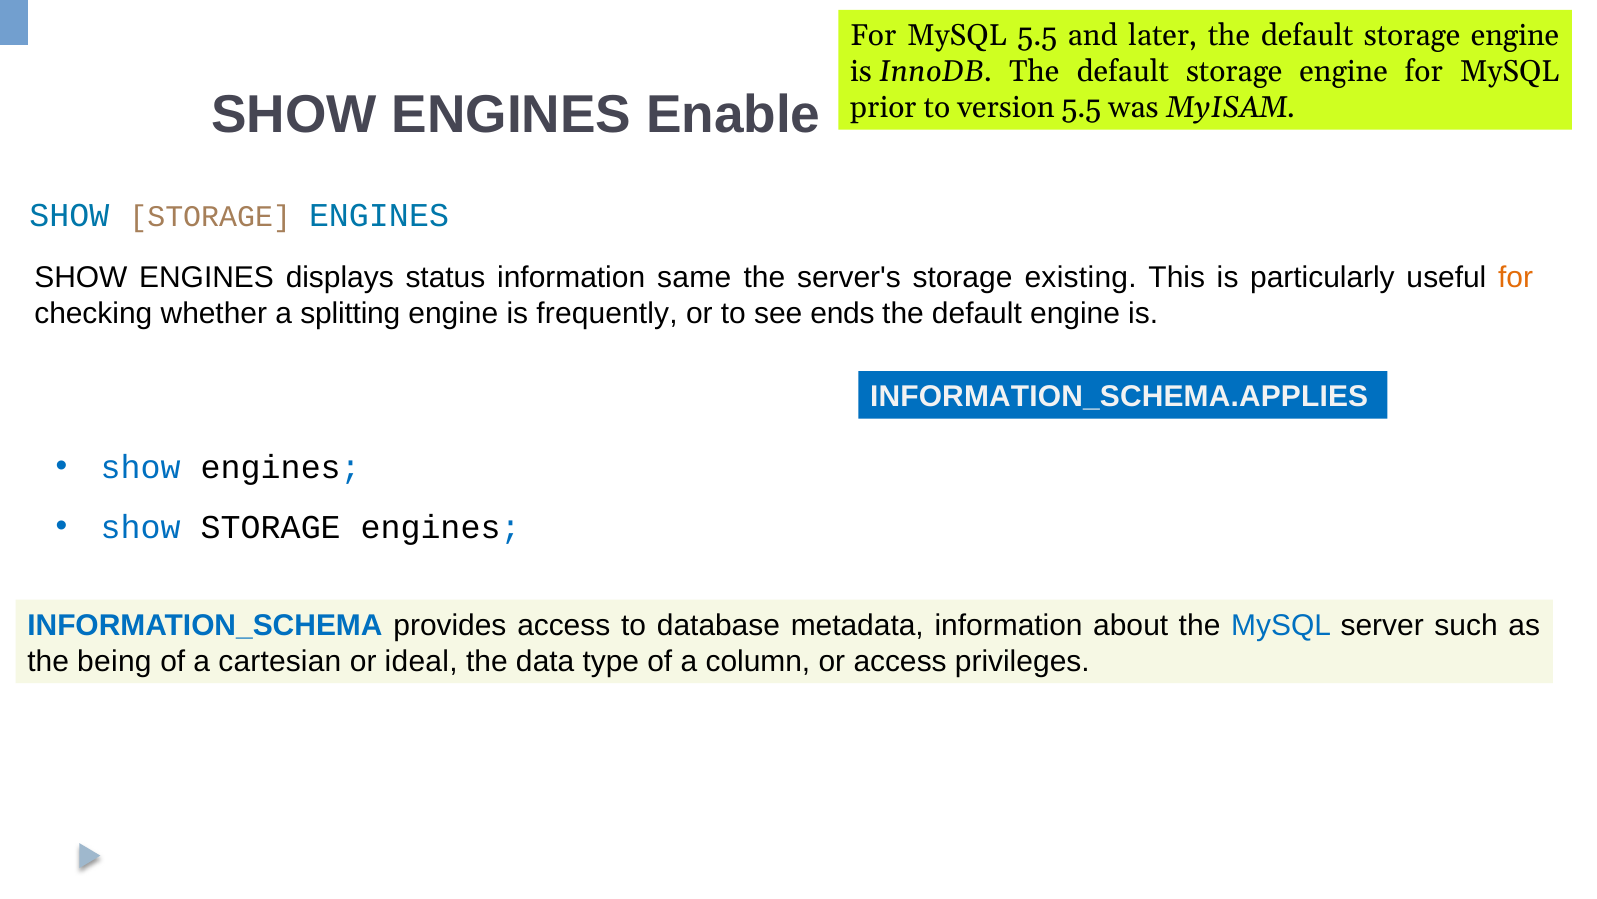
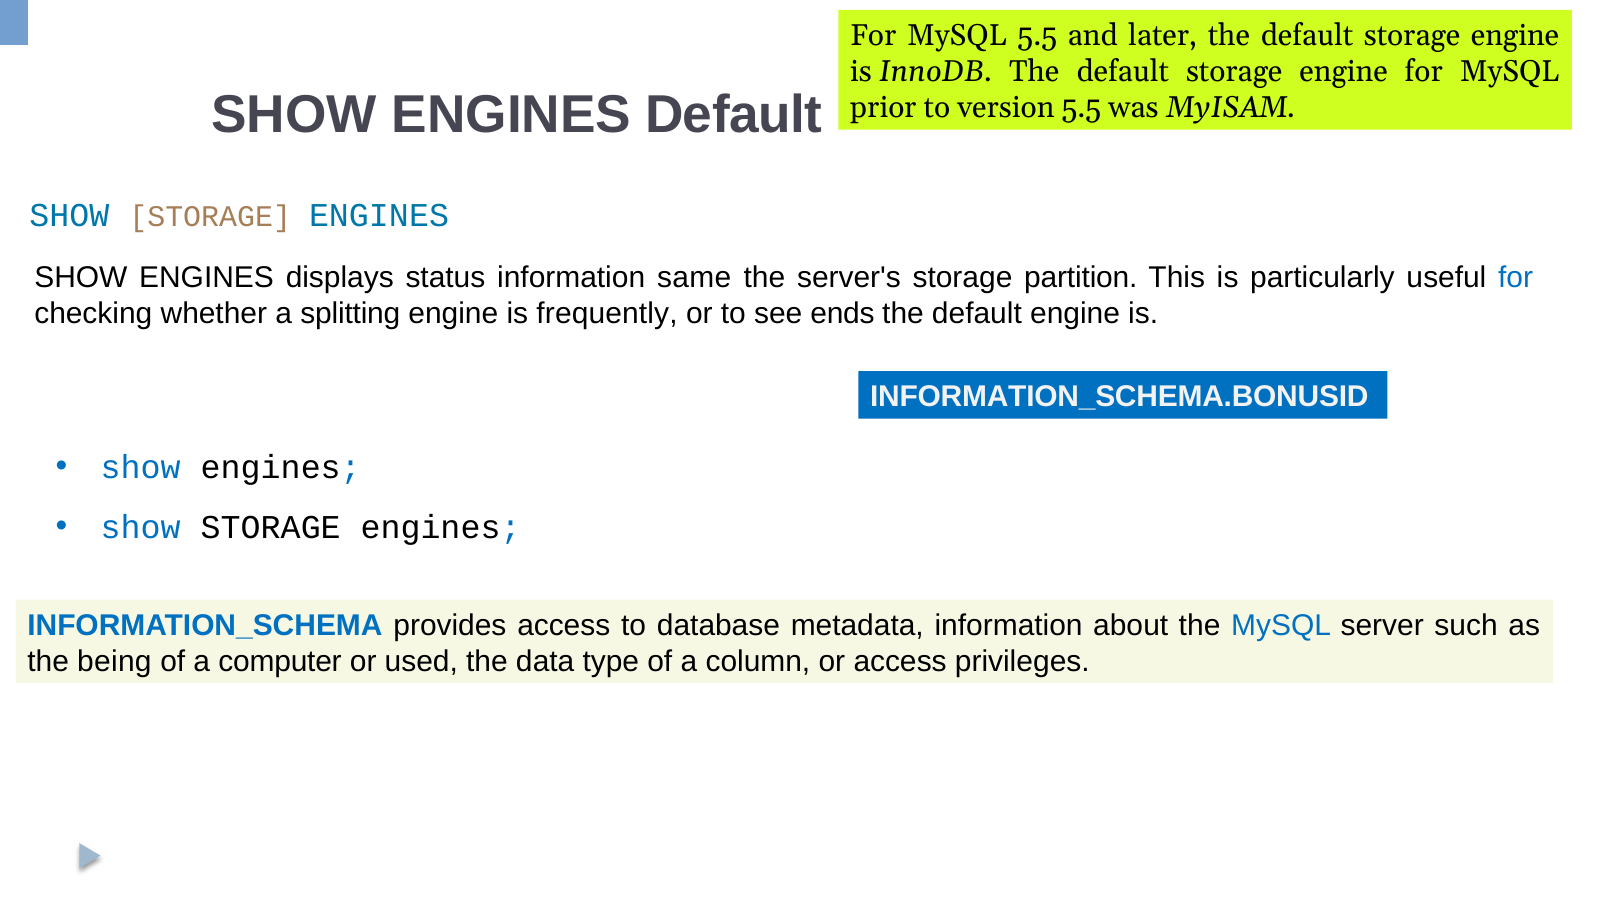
ENGINES Enable: Enable -> Default
existing: existing -> partition
for at (1516, 277) colour: orange -> blue
INFORMATION_SCHEMA.APPLIES: INFORMATION_SCHEMA.APPLIES -> INFORMATION_SCHEMA.BONUSID
cartesian: cartesian -> computer
ideal: ideal -> used
